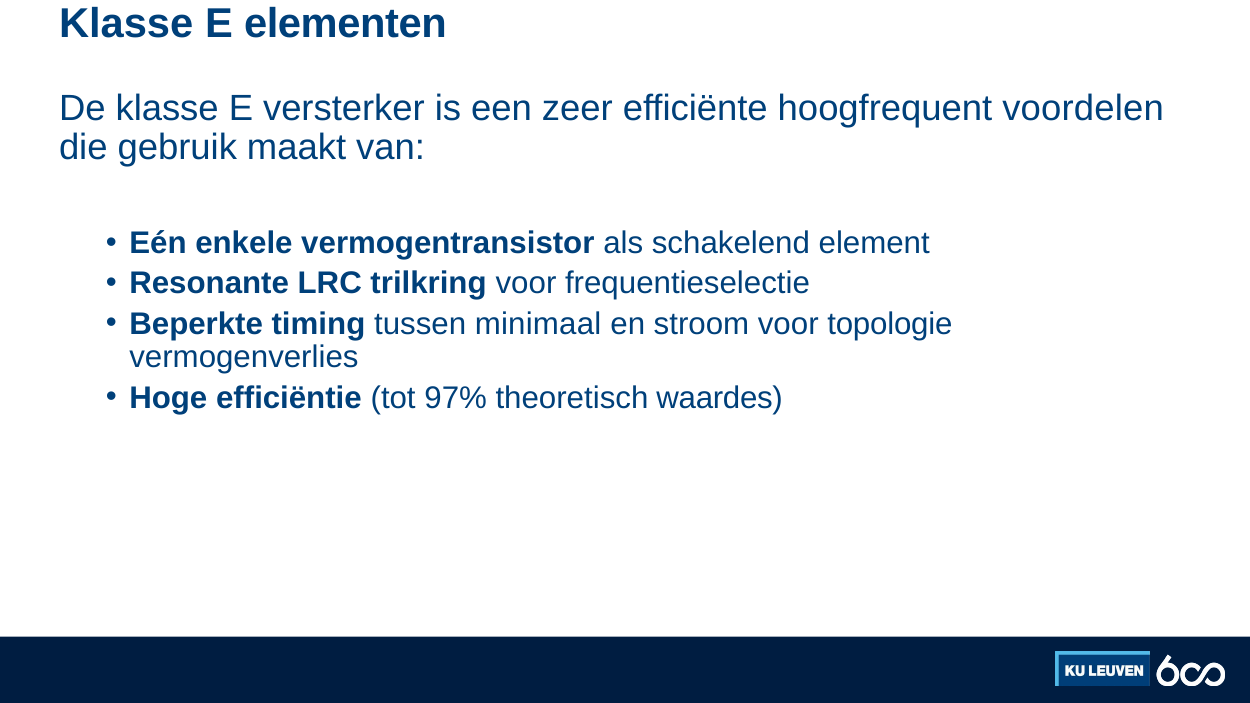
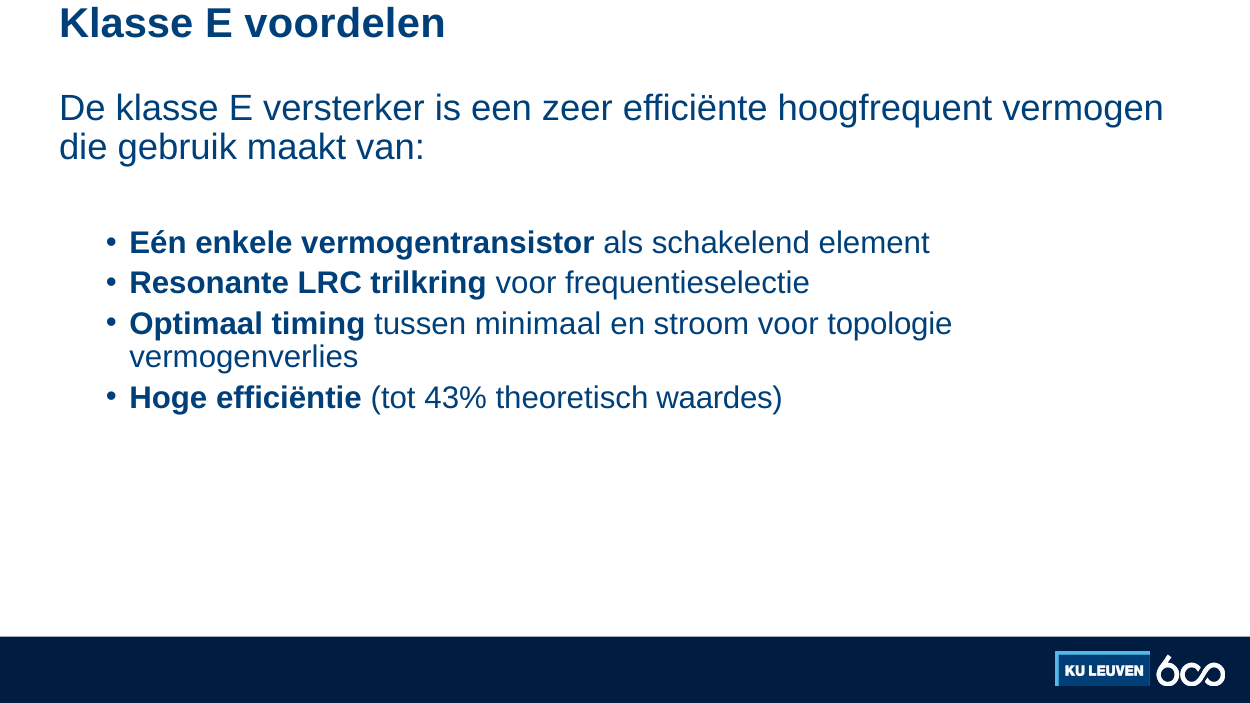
elementen: elementen -> voordelen
voordelen: voordelen -> vermogen
Beperkte: Beperkte -> Optimaal
97%: 97% -> 43%
